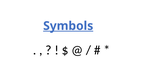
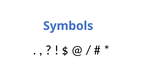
Symbols underline: present -> none
